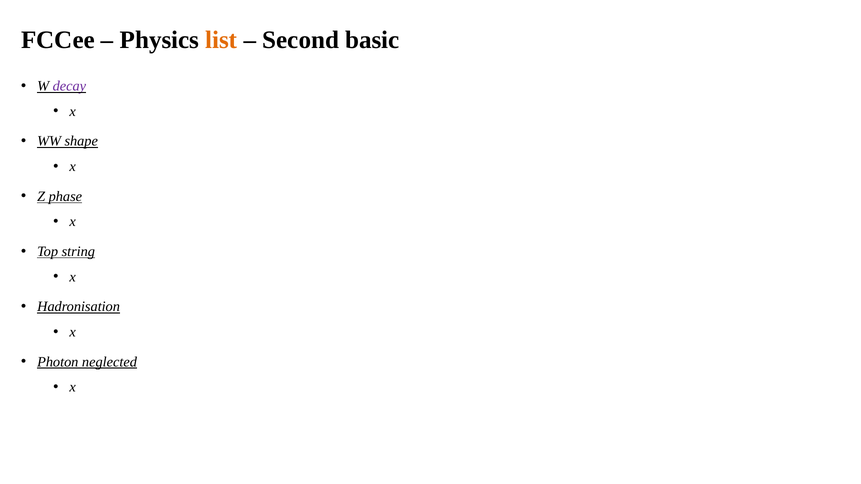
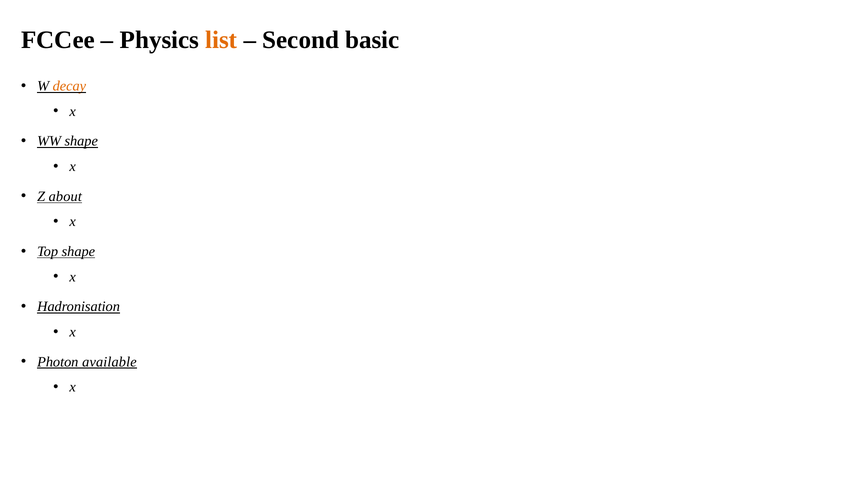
decay colour: purple -> orange
phase: phase -> about
Top string: string -> shape
neglected: neglected -> available
